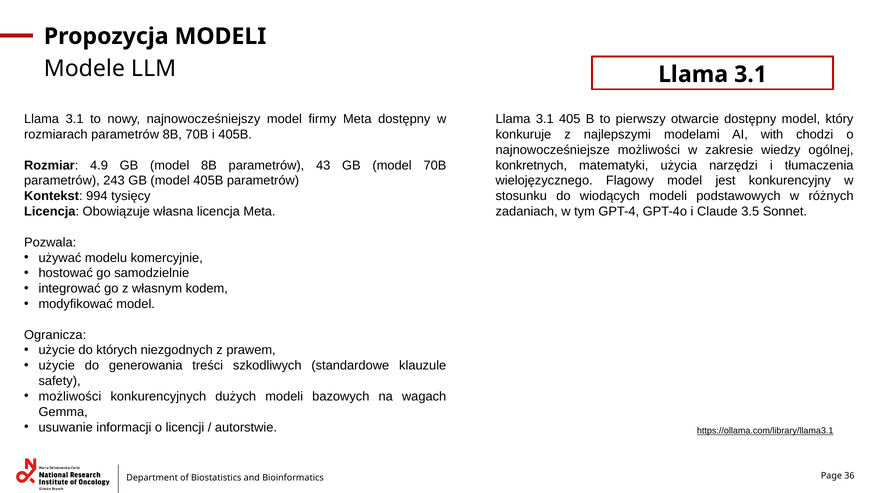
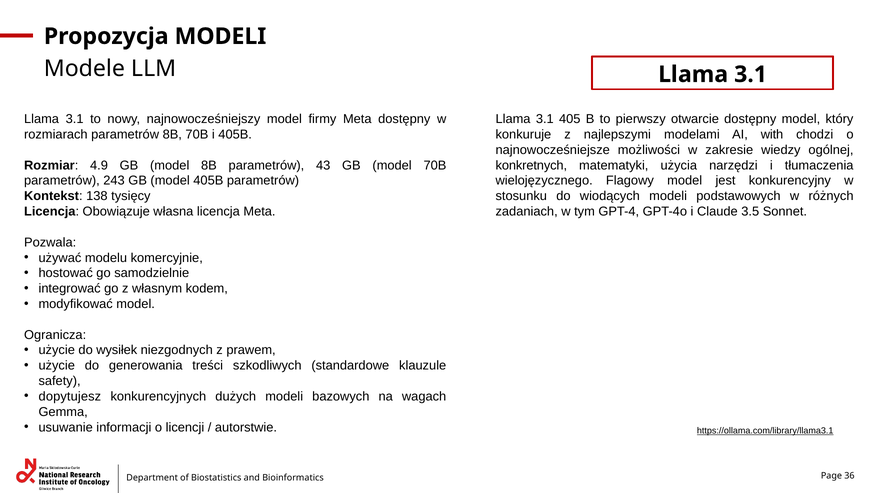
994: 994 -> 138
których: których -> wysiłek
możliwości at (70, 397): możliwości -> dopytujesz
